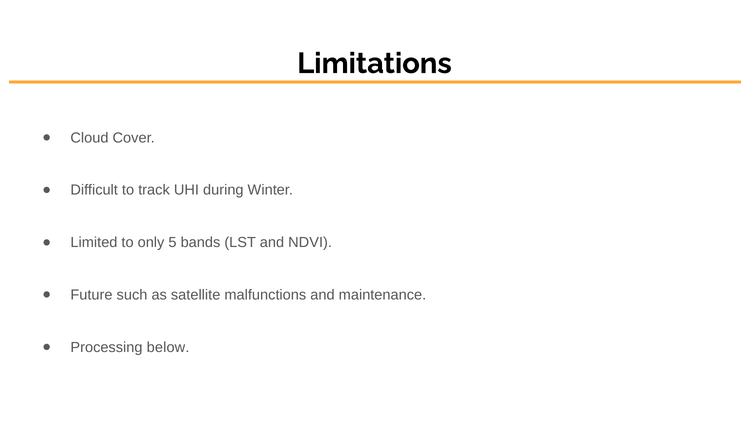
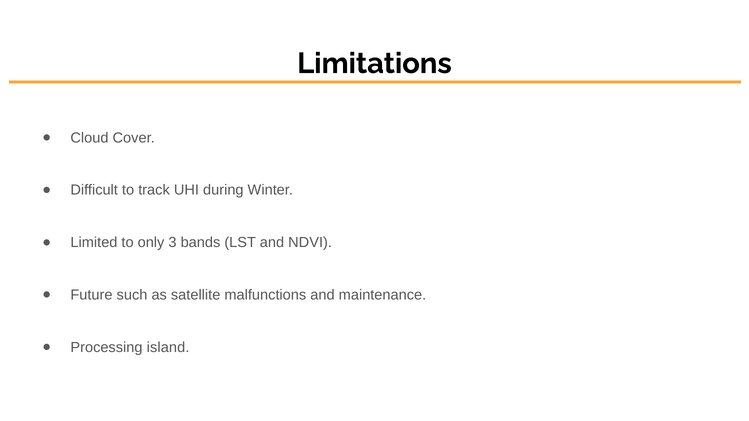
5: 5 -> 3
below: below -> island
